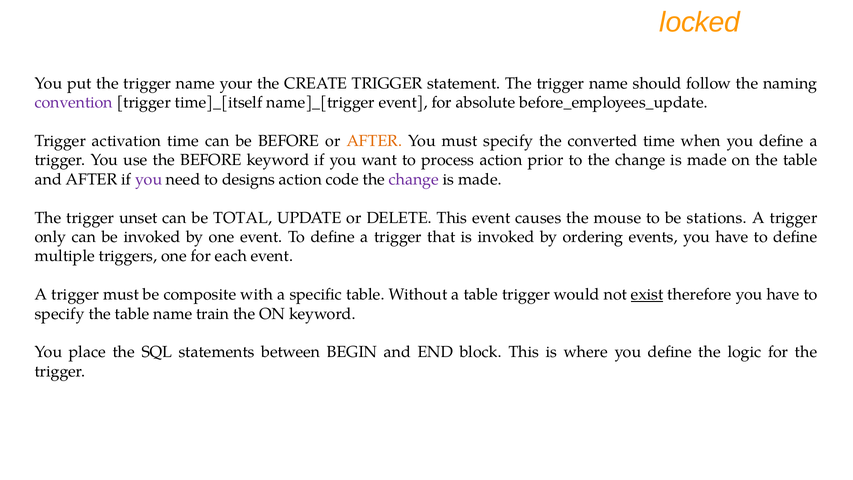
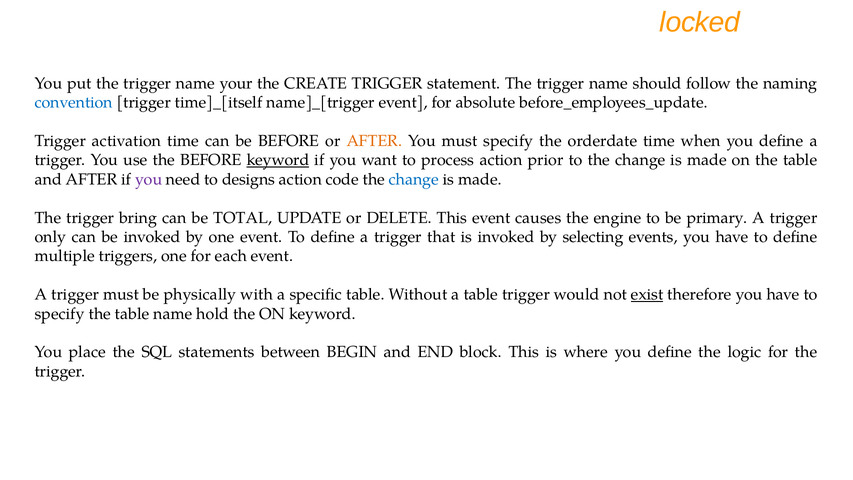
convention colour: purple -> blue
converted: converted -> orderdate
keyword at (278, 160) underline: none -> present
change at (414, 179) colour: purple -> blue
unset: unset -> bring
mouse: mouse -> engine
stations: stations -> primary
ordering: ordering -> selecting
composite: composite -> physically
train: train -> hold
